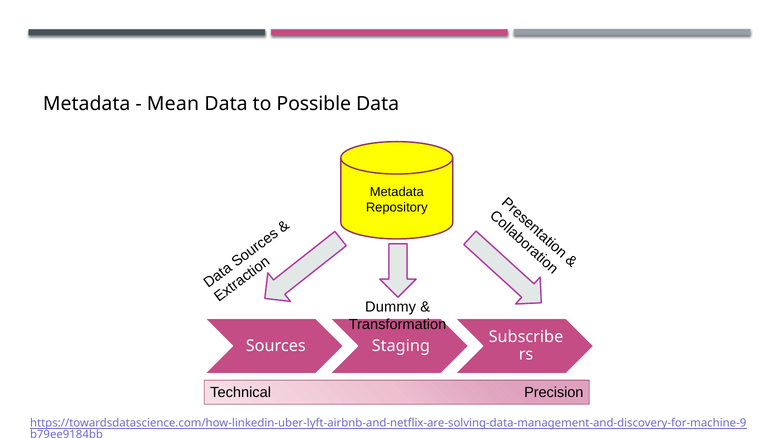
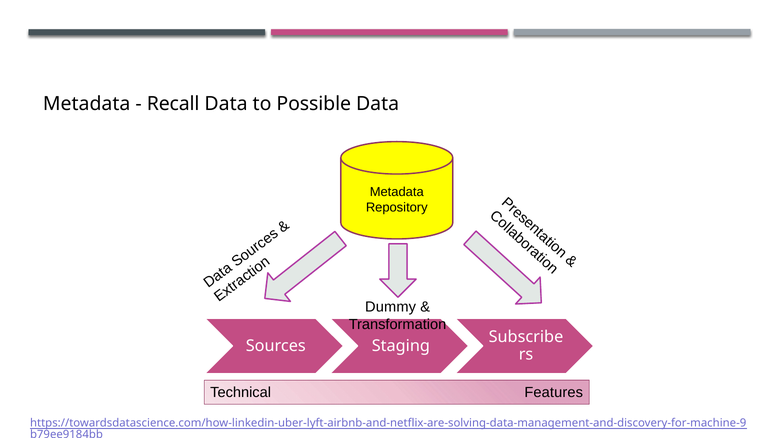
Mean: Mean -> Recall
Precision: Precision -> Features
